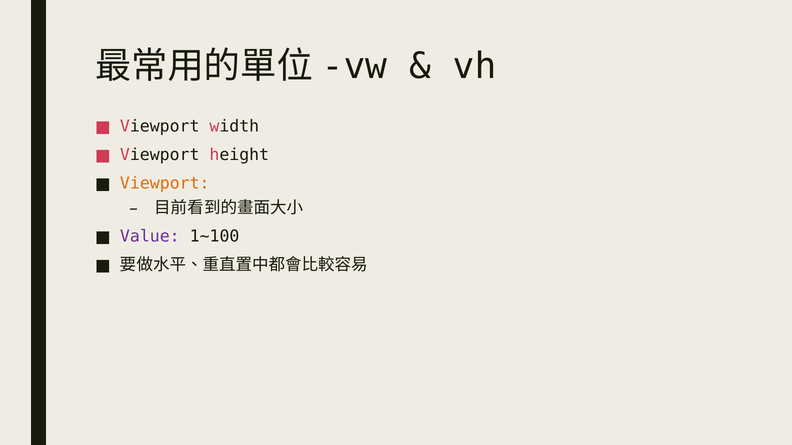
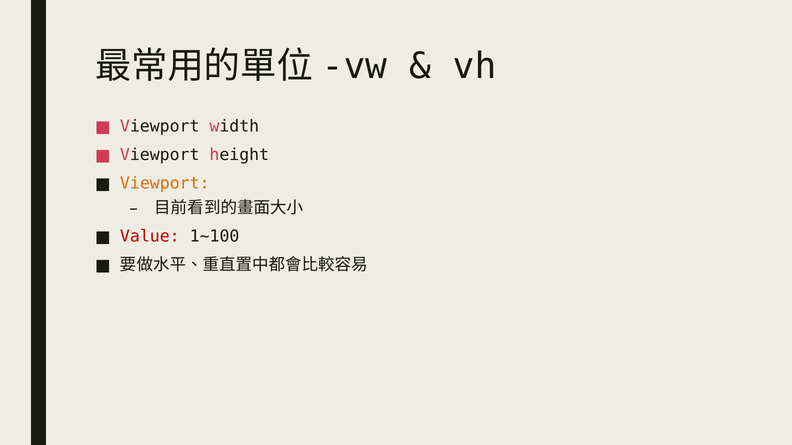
Value colour: purple -> red
